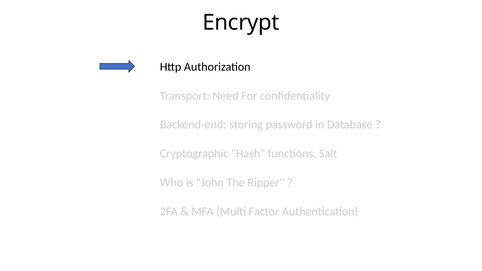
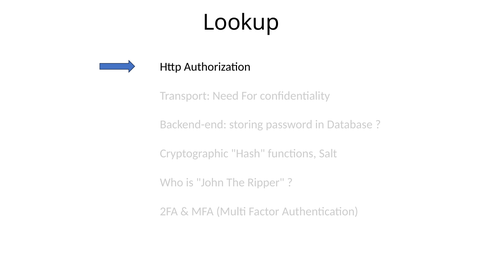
Encrypt: Encrypt -> Lookup
